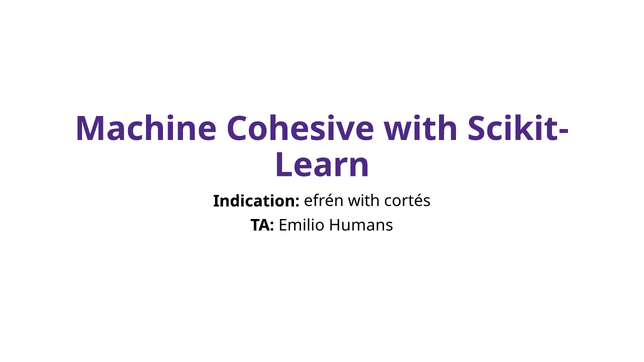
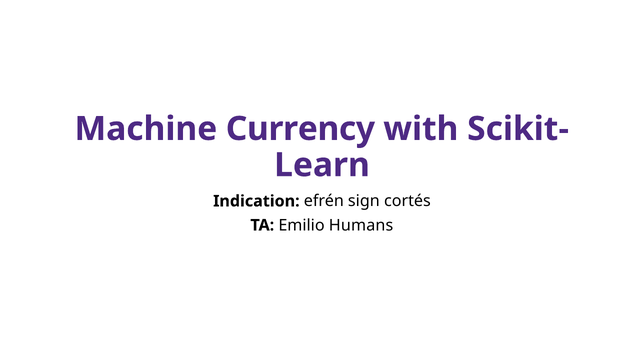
Cohesive: Cohesive -> Currency
efrén with: with -> sign
